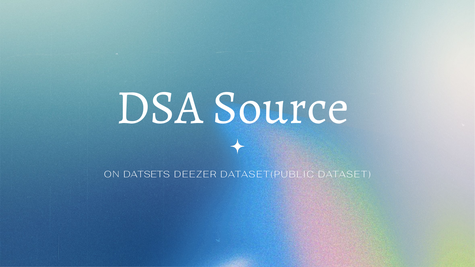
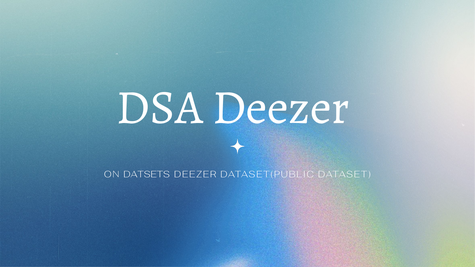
DSA Source: Source -> Deezer
